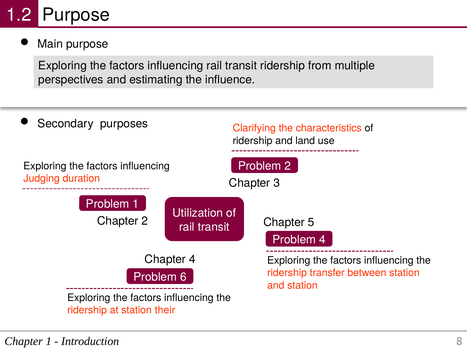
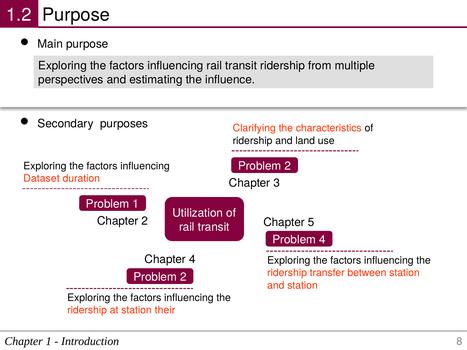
Judging: Judging -> Dataset
6 at (183, 277): 6 -> 2
